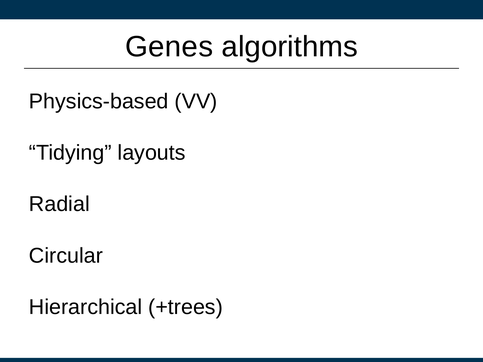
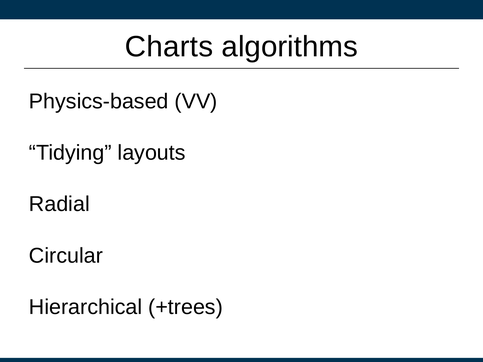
Genes: Genes -> Charts
